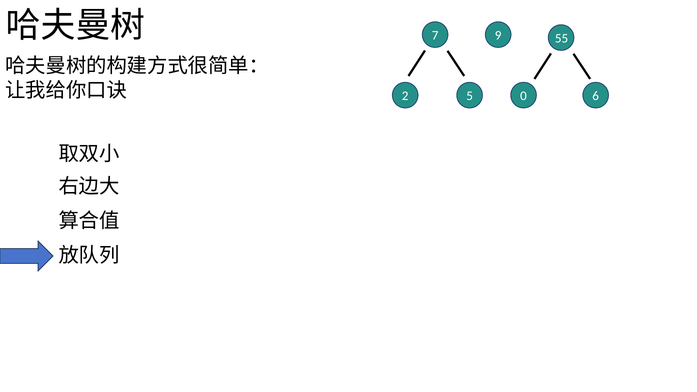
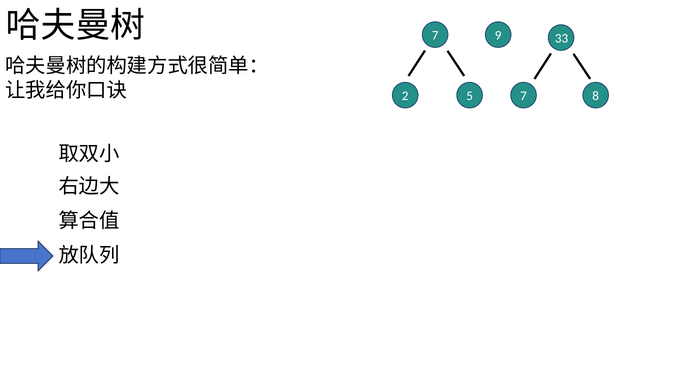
55: 55 -> 33
5 0: 0 -> 7
6: 6 -> 8
